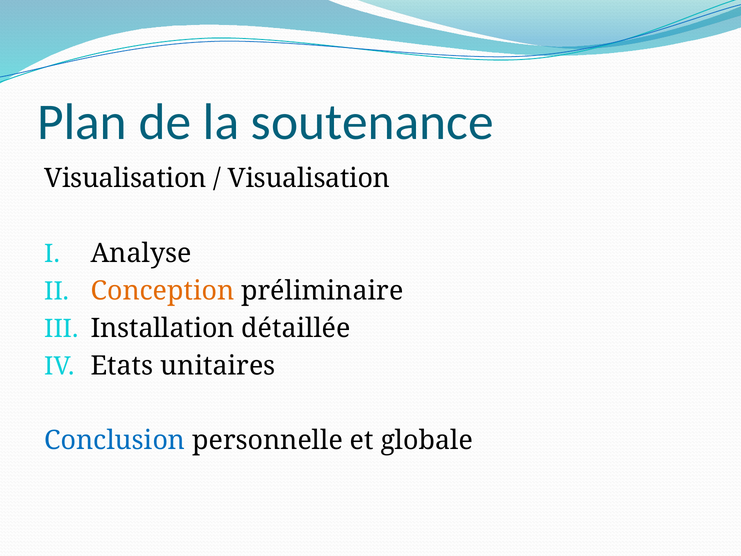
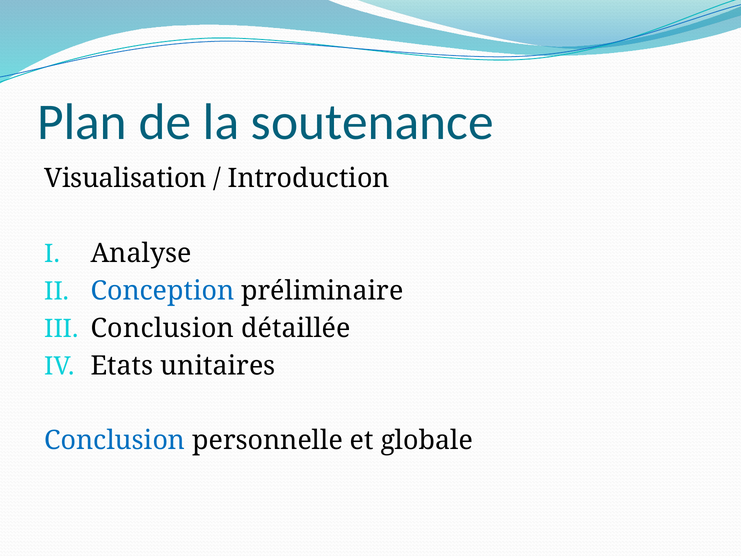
Visualisation at (309, 178): Visualisation -> Introduction
Conception colour: orange -> blue
Installation at (163, 328): Installation -> Conclusion
